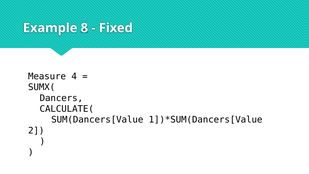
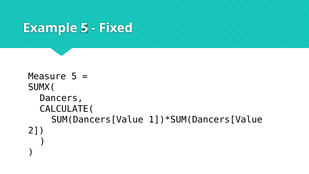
Example 8: 8 -> 5
Measure 4: 4 -> 5
